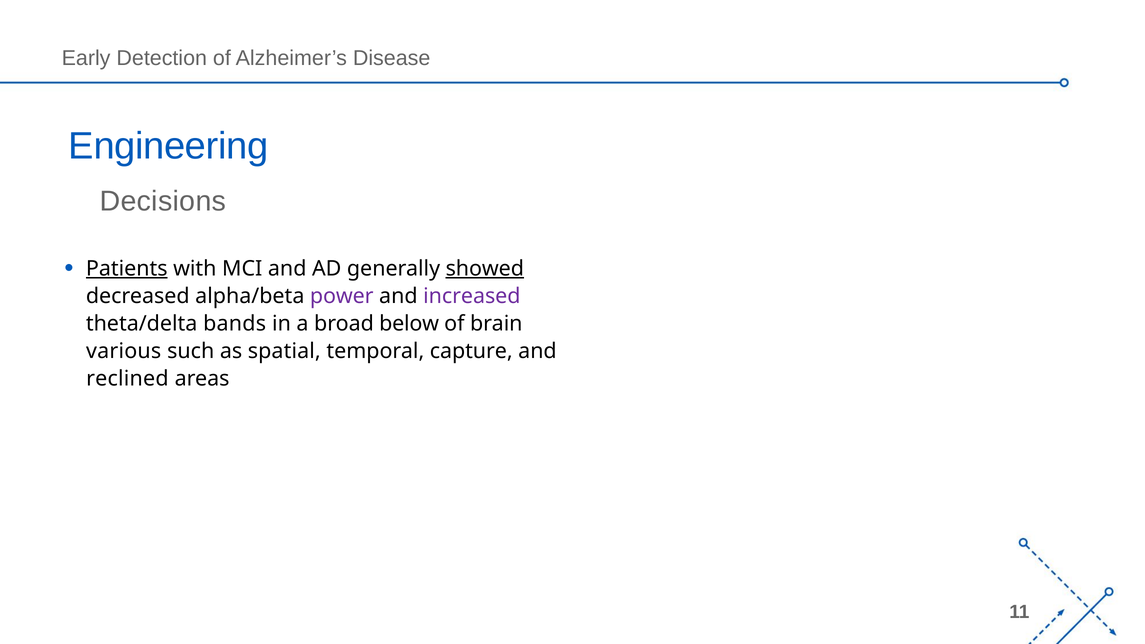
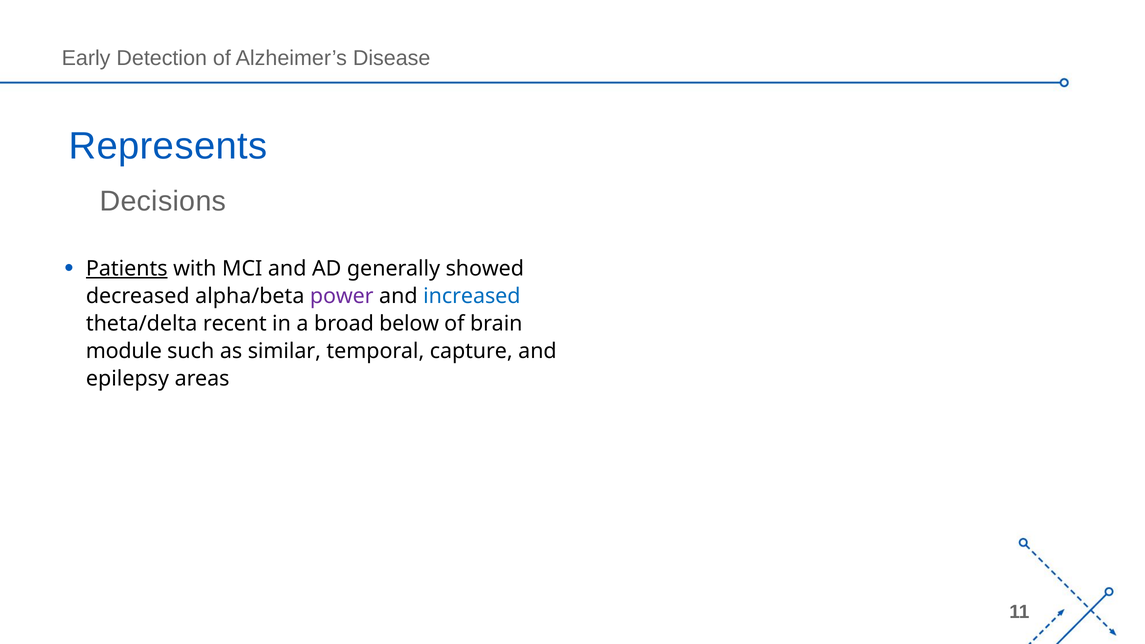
Engineering: Engineering -> Represents
showed underline: present -> none
increased colour: purple -> blue
bands: bands -> recent
various: various -> module
spatial: spatial -> similar
reclined: reclined -> epilepsy
